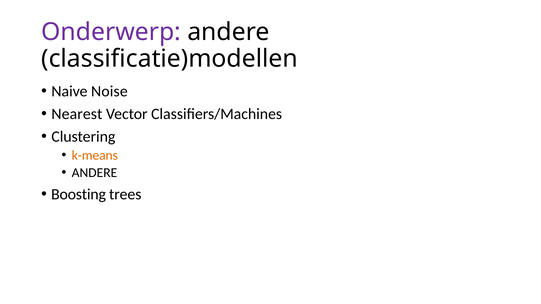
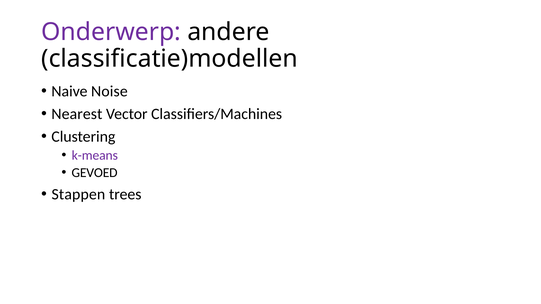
k-means colour: orange -> purple
ANDERE at (94, 173): ANDERE -> GEVOED
Boosting: Boosting -> Stappen
